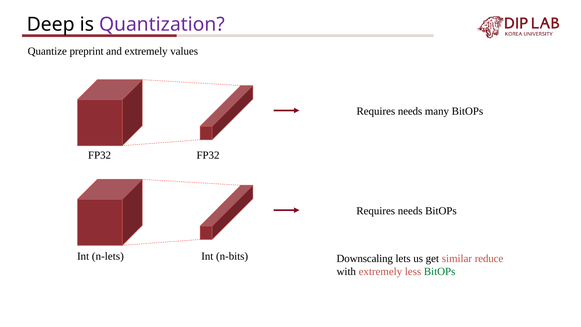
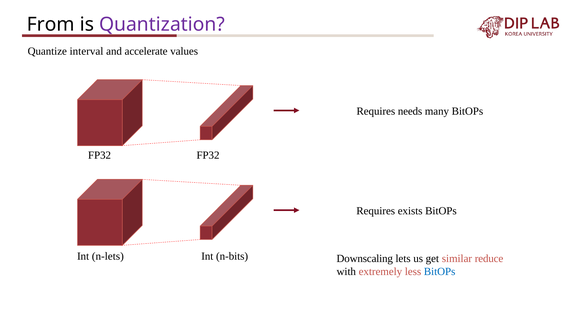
Deep: Deep -> From
preprint: preprint -> interval
and extremely: extremely -> accelerate
needs at (410, 211): needs -> exists
BitOPs at (440, 272) colour: green -> blue
